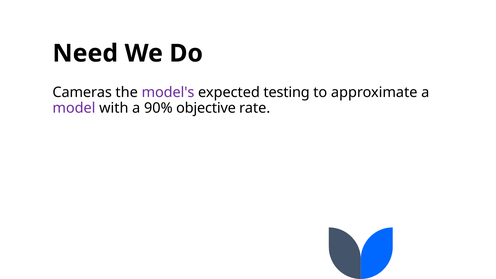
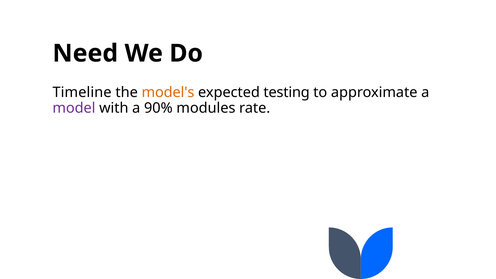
Cameras: Cameras -> Timeline
model's colour: purple -> orange
objective: objective -> modules
